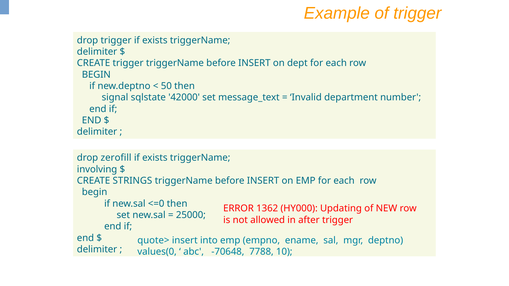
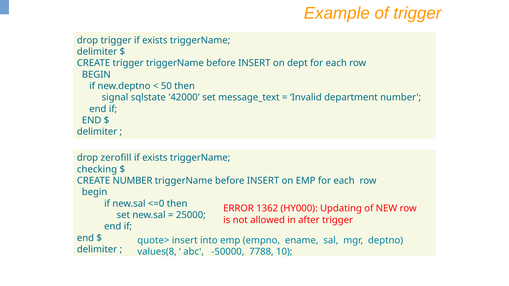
involving: involving -> checking
CREATE STRINGS: STRINGS -> NUMBER
values(0: values(0 -> values(8
-70648: -70648 -> -50000
